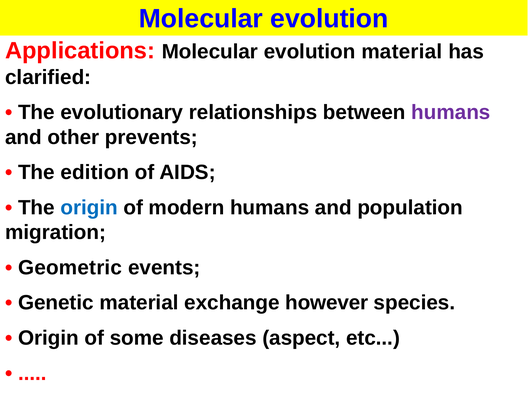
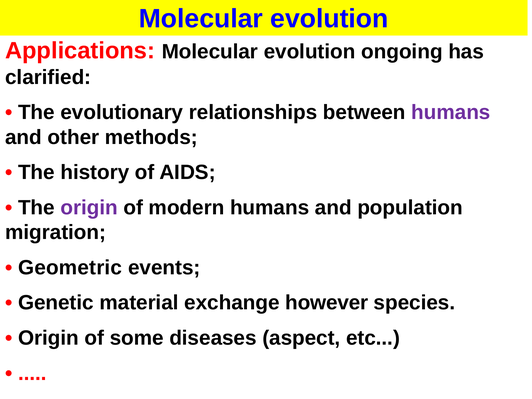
evolution material: material -> ongoing
prevents: prevents -> methods
edition: edition -> history
origin at (89, 208) colour: blue -> purple
